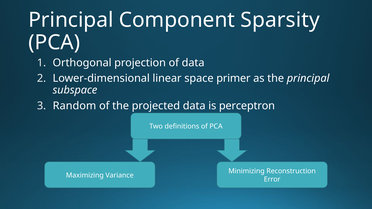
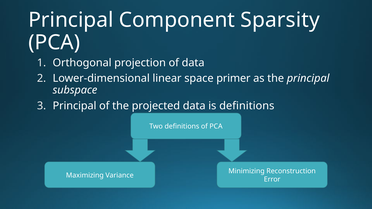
Random at (74, 106): Random -> Principal
is perceptron: perceptron -> definitions
